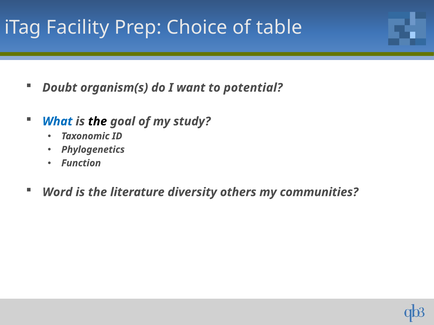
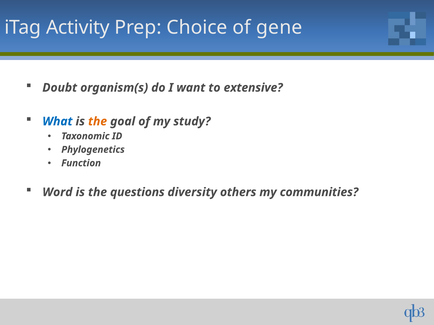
Facility: Facility -> Activity
table: table -> gene
potential: potential -> extensive
the at (98, 122) colour: black -> orange
literature: literature -> questions
